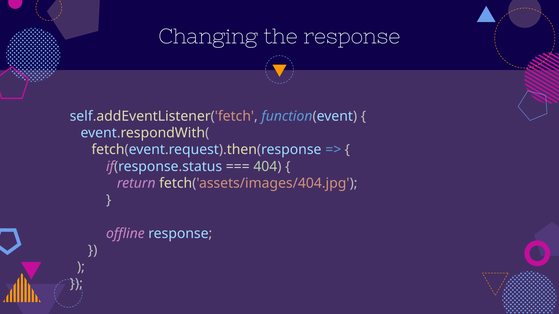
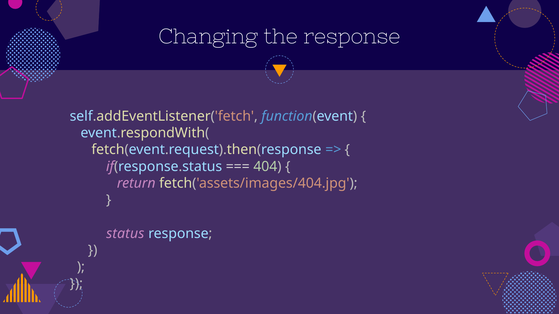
offline: offline -> status
